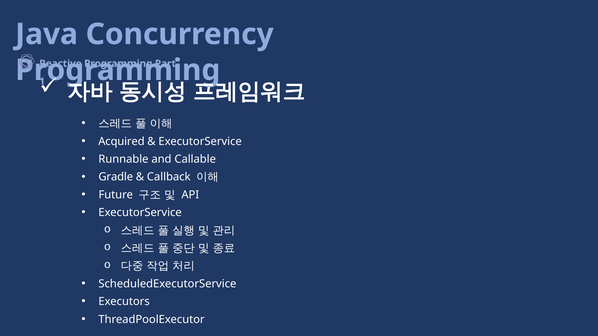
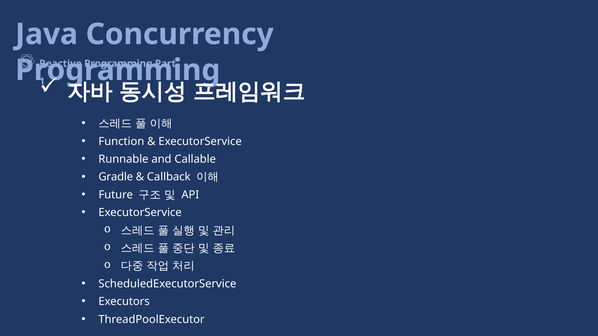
Acquired: Acquired -> Function
